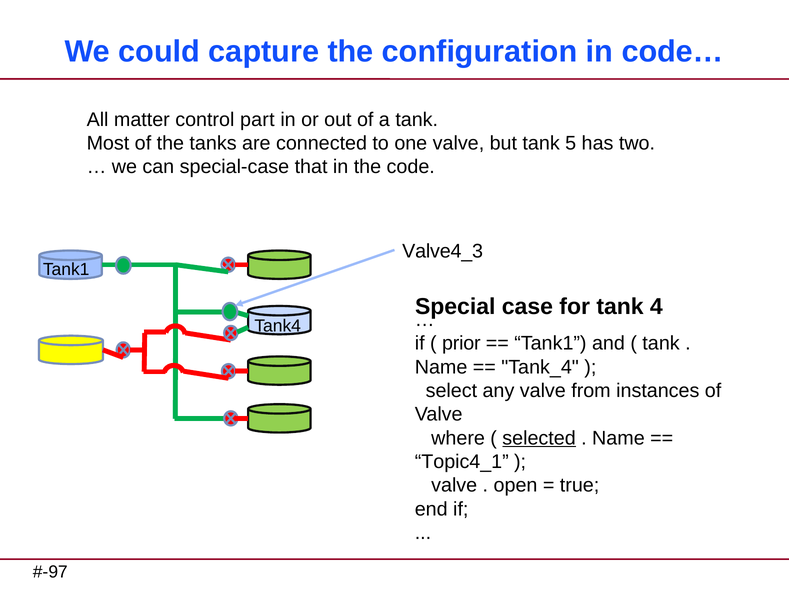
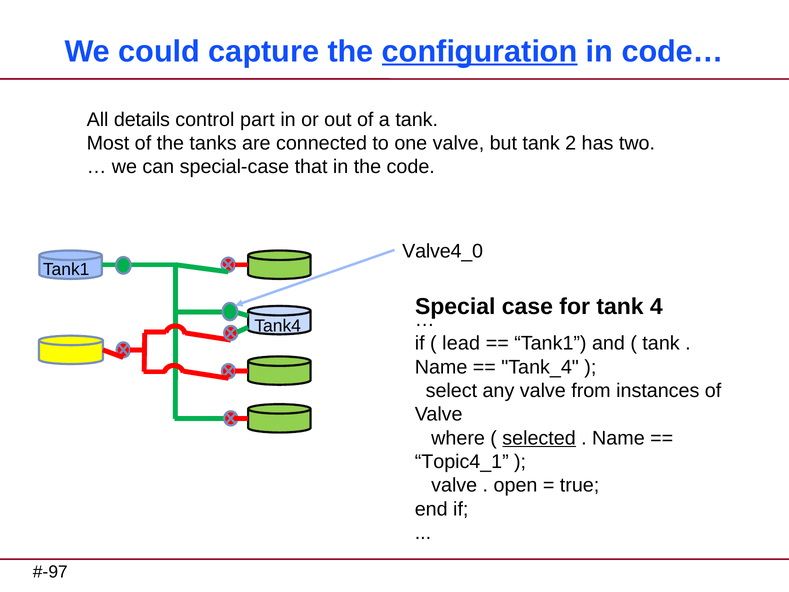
configuration underline: none -> present
matter: matter -> details
5: 5 -> 2
Valve4_3: Valve4_3 -> Valve4_0
prior: prior -> lead
